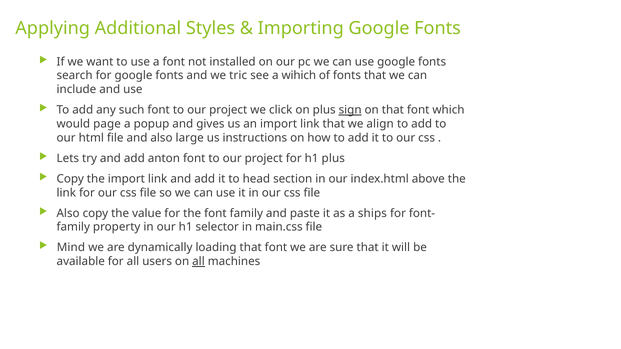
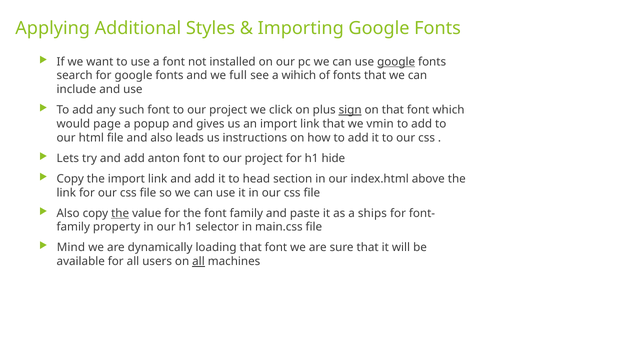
google at (396, 62) underline: none -> present
tric: tric -> full
align: align -> vmin
large: large -> leads
h1 plus: plus -> hide
the at (120, 213) underline: none -> present
